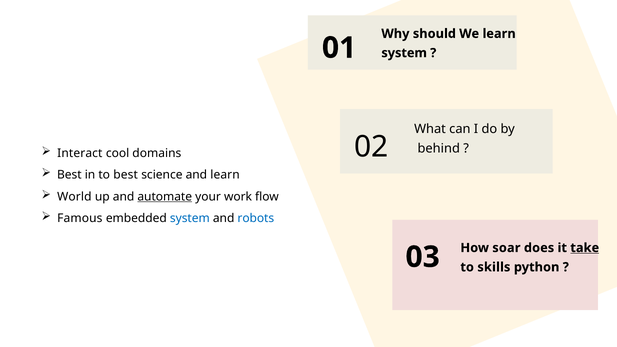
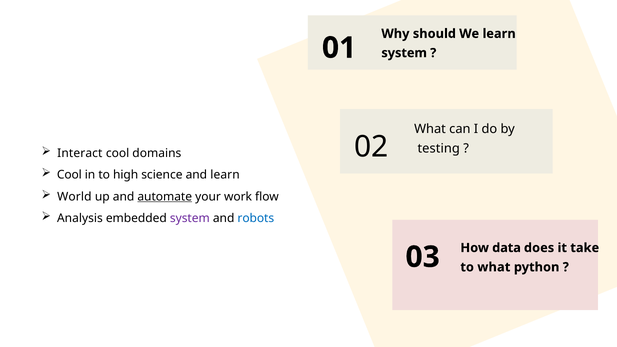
behind: behind -> testing
Best at (69, 175): Best -> Cool
to best: best -> high
Famous: Famous -> Analysis
system at (190, 218) colour: blue -> purple
soar: soar -> data
take underline: present -> none
to skills: skills -> what
